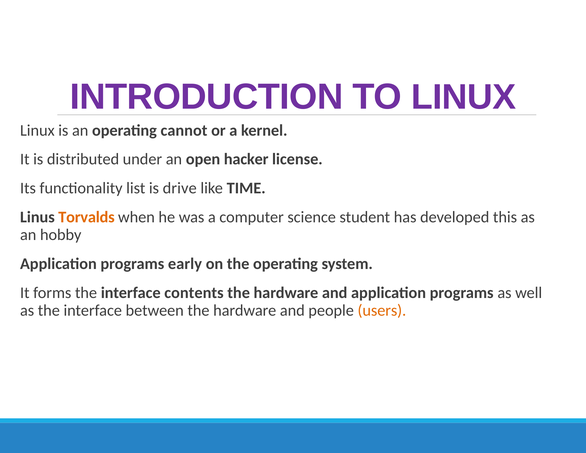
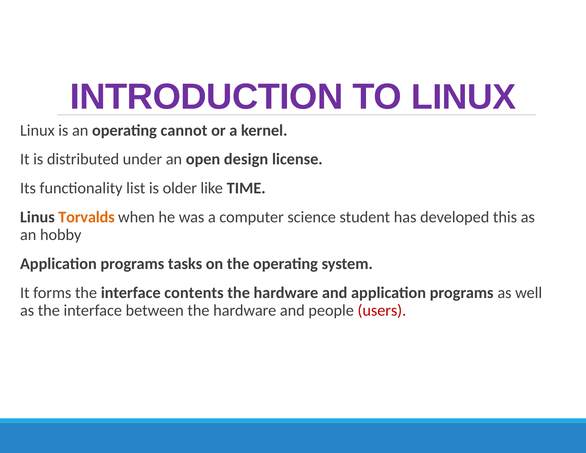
hacker: hacker -> design
drive: drive -> older
early: early -> tasks
users colour: orange -> red
